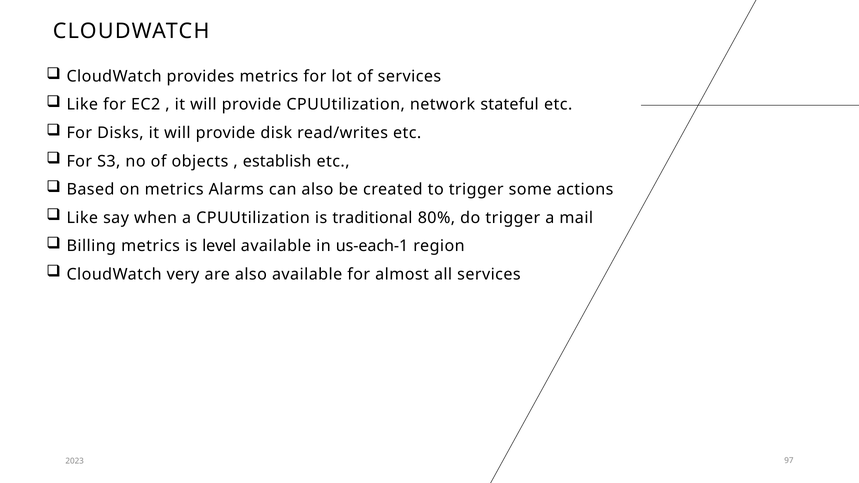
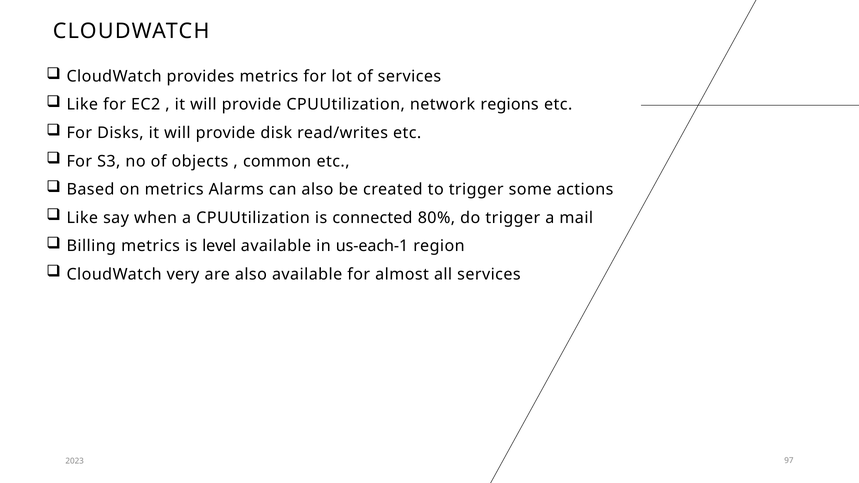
stateful: stateful -> regions
establish: establish -> common
traditional: traditional -> connected
